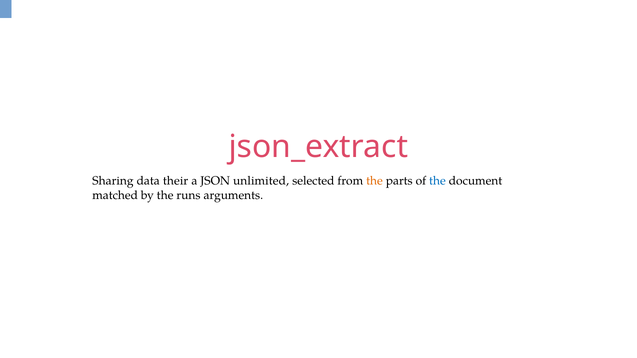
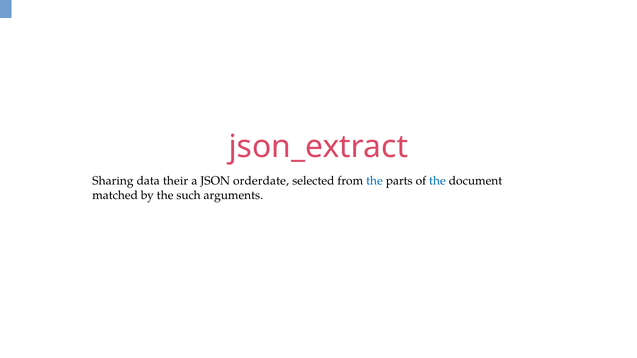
unlimited: unlimited -> orderdate
the at (374, 181) colour: orange -> blue
runs: runs -> such
